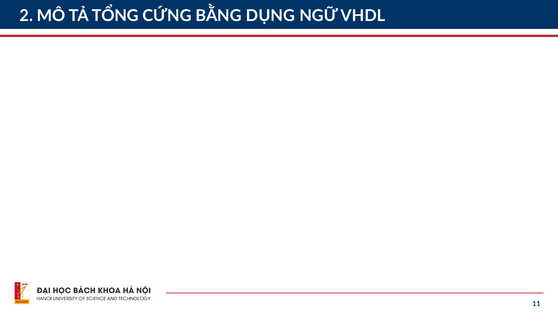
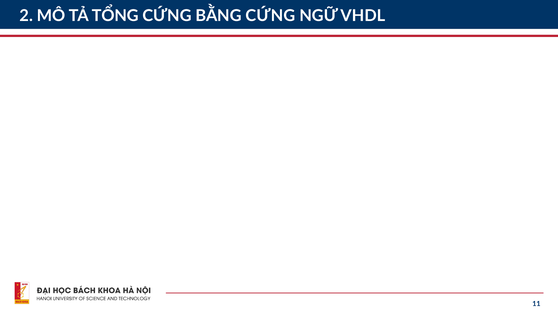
BẰNG DỤNG: DỤNG -> CỨNG
